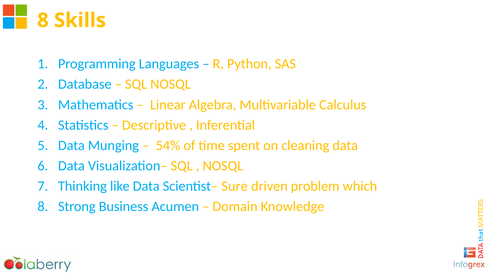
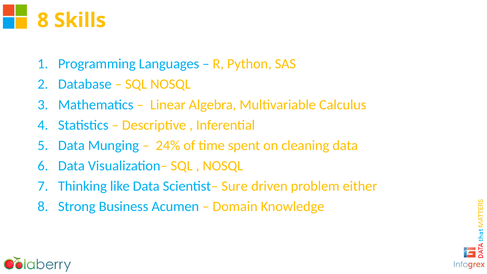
54%: 54% -> 24%
which: which -> either
